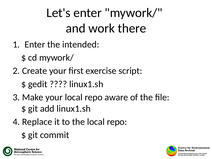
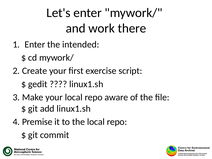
Replace: Replace -> Premise
